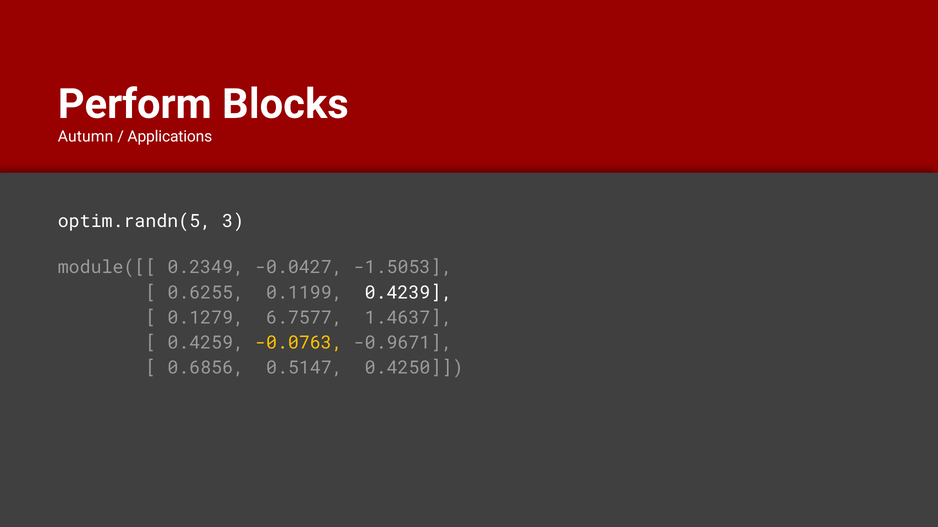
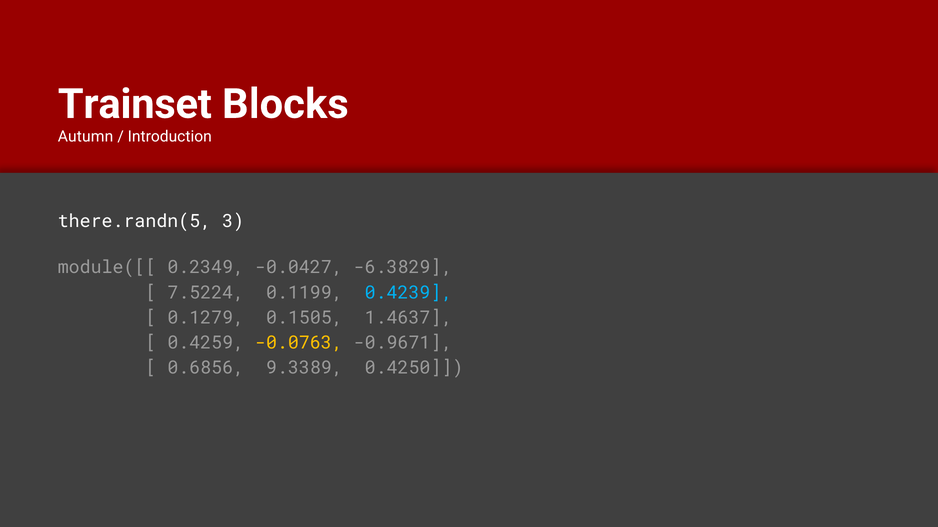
Perform: Perform -> Trainset
Applications: Applications -> Introduction
optim.randn(5: optim.randn(5 -> there.randn(5
-1.5053: -1.5053 -> -6.3829
0.6255: 0.6255 -> 7.5224
0.4239 colour: white -> light blue
6.7577: 6.7577 -> 0.1505
0.5147: 0.5147 -> 9.3389
